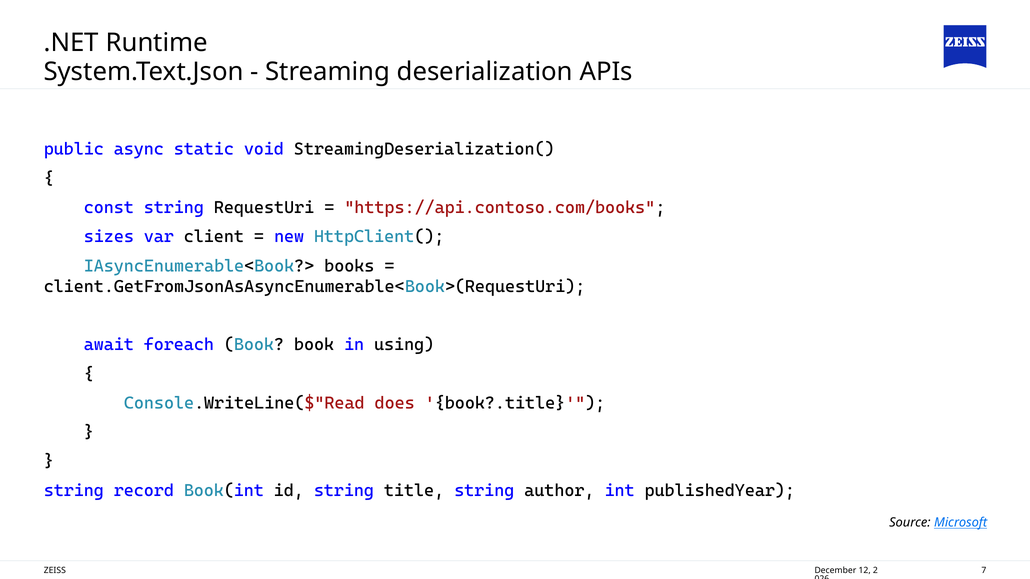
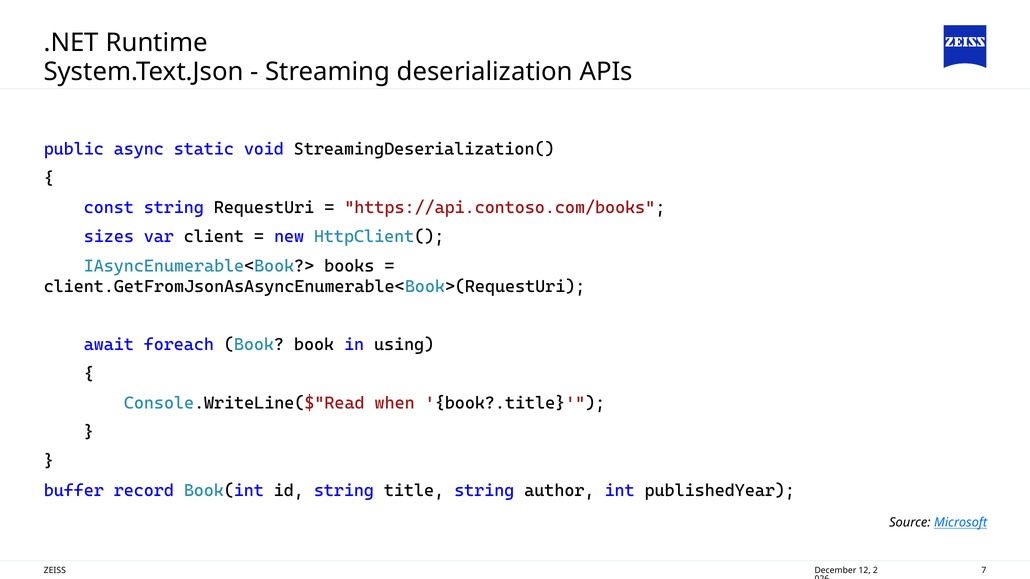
does: does -> when
string at (74, 491): string -> buffer
